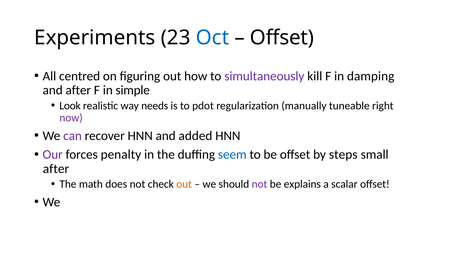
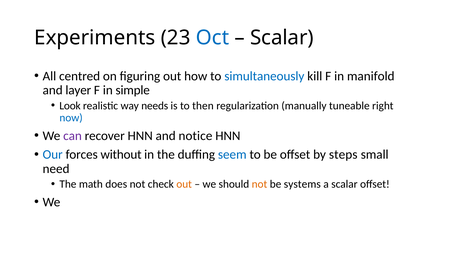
Offset at (282, 38): Offset -> Scalar
simultaneously colour: purple -> blue
damping: damping -> manifold
and after: after -> layer
pdot: pdot -> then
now colour: purple -> blue
added: added -> notice
Our colour: purple -> blue
penalty: penalty -> without
after at (56, 168): after -> need
not at (259, 184) colour: purple -> orange
explains: explains -> systems
